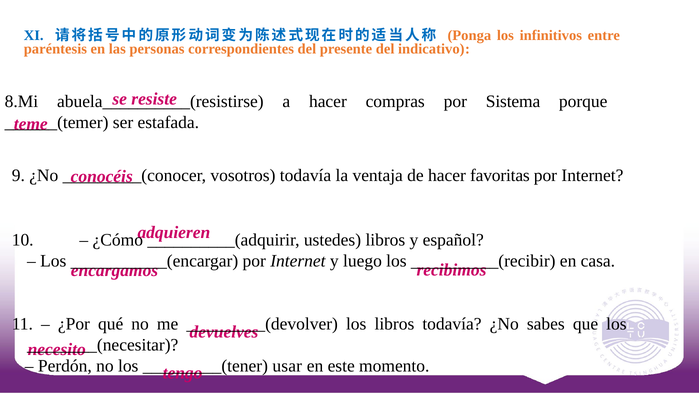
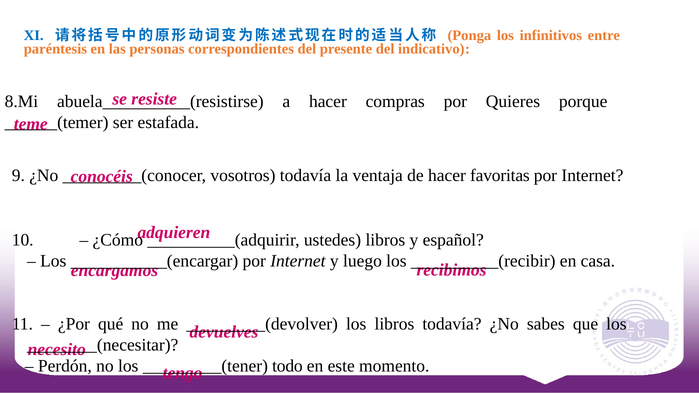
Sistema: Sistema -> Quieres
usar: usar -> todo
